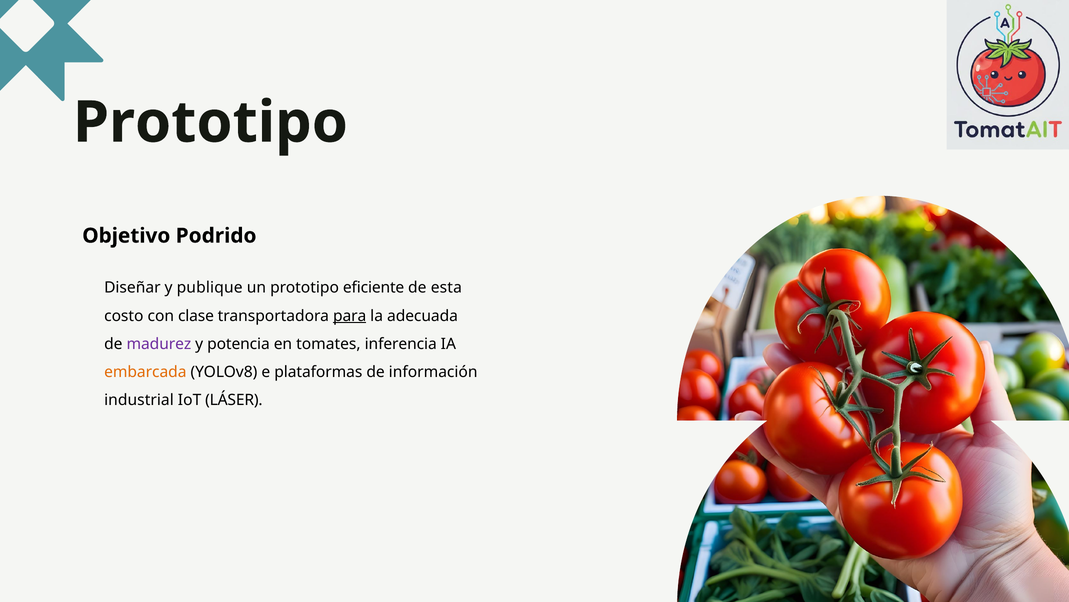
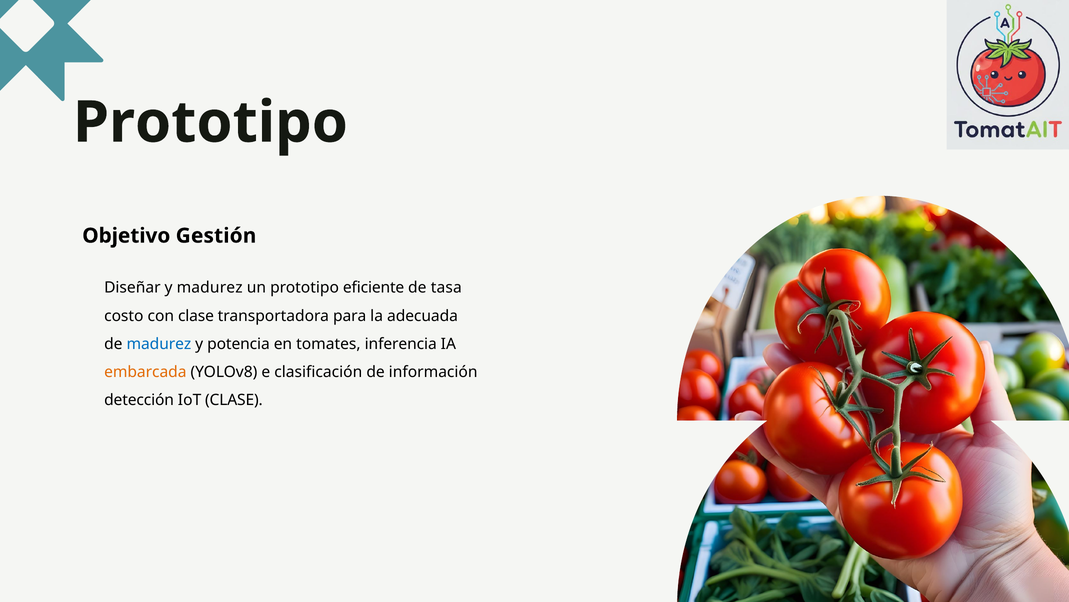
Podrido: Podrido -> Gestión
y publique: publique -> madurez
esta: esta -> tasa
para underline: present -> none
madurez at (159, 344) colour: purple -> blue
plataformas: plataformas -> clasificación
industrial: industrial -> detección
IoT LÁSER: LÁSER -> CLASE
